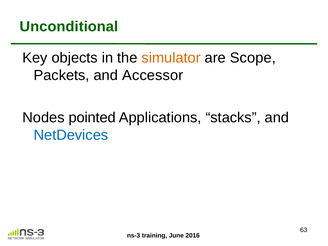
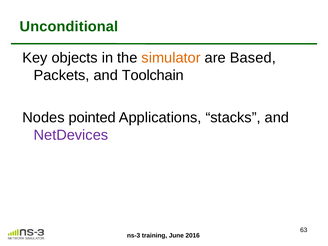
Scope: Scope -> Based
Accessor: Accessor -> Toolchain
NetDevices colour: blue -> purple
